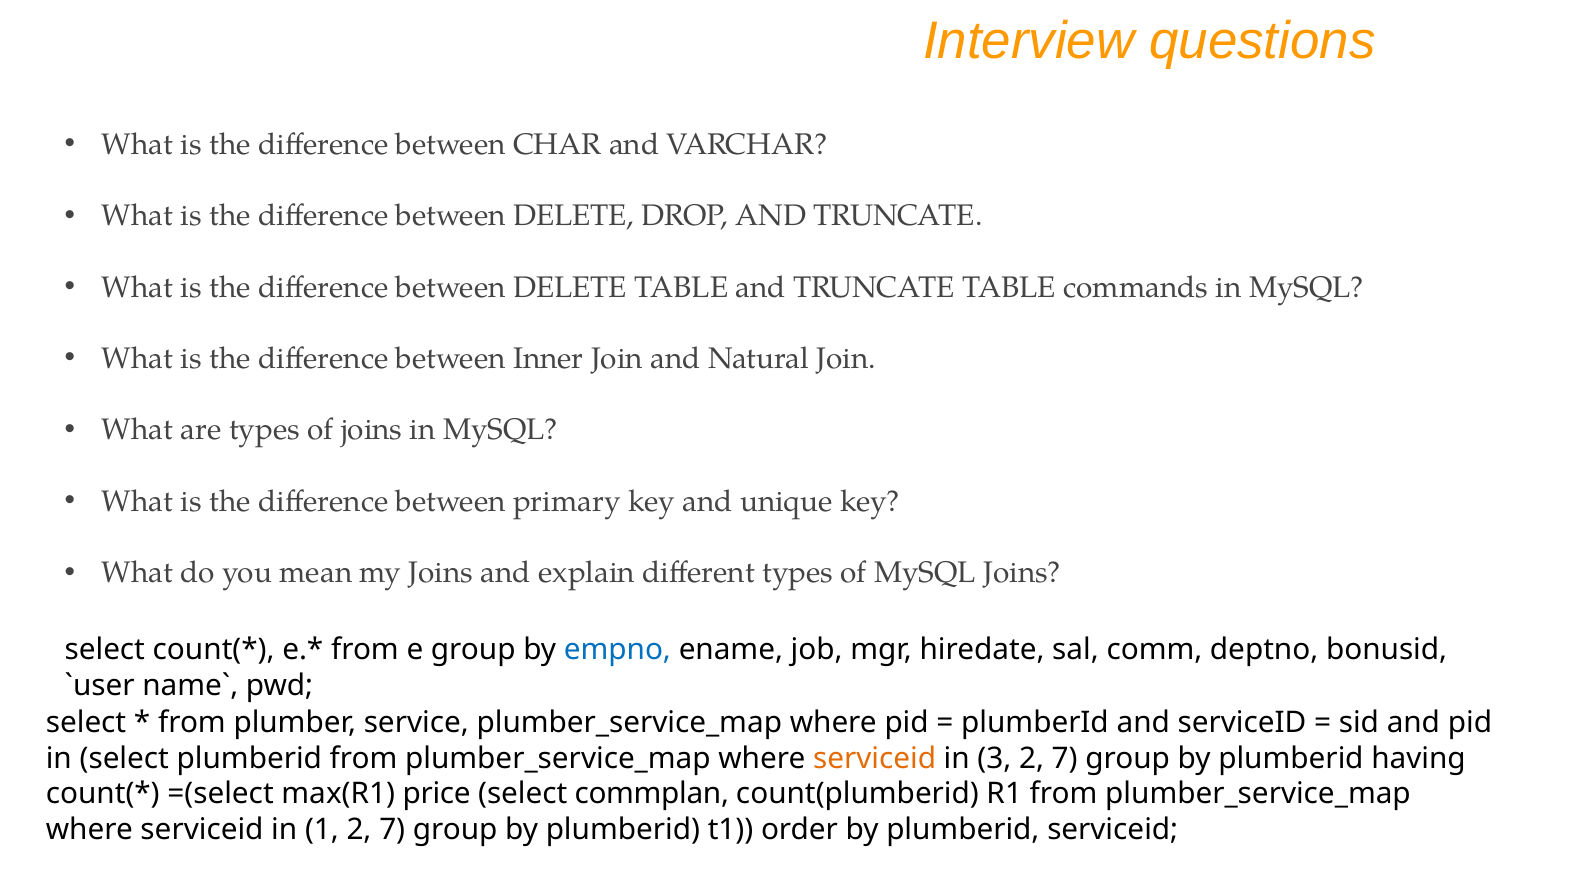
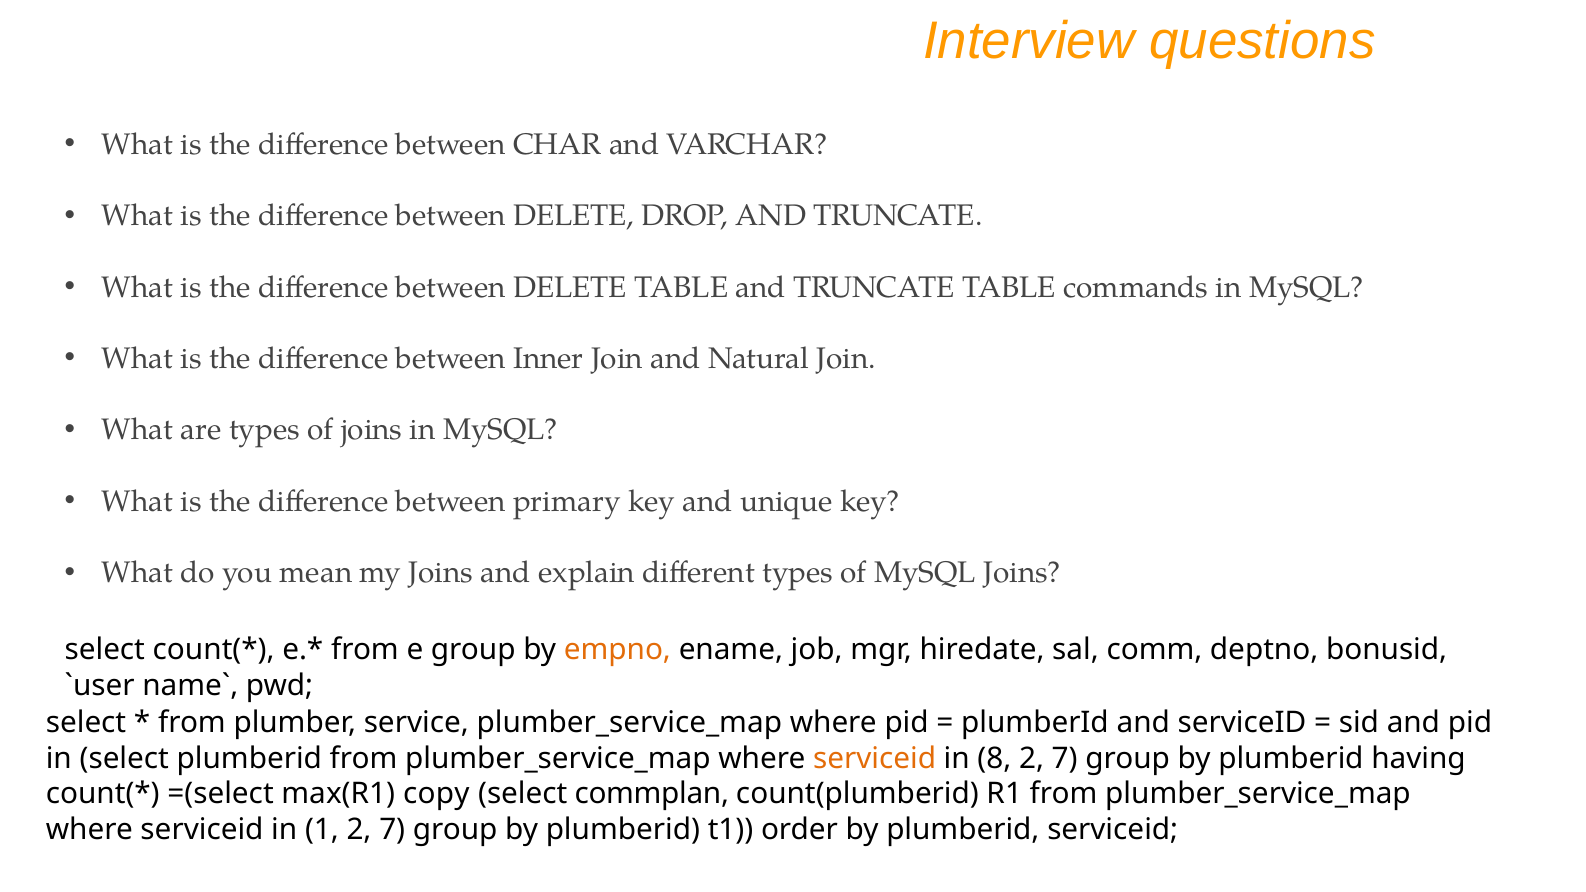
empno colour: blue -> orange
3: 3 -> 8
price: price -> copy
